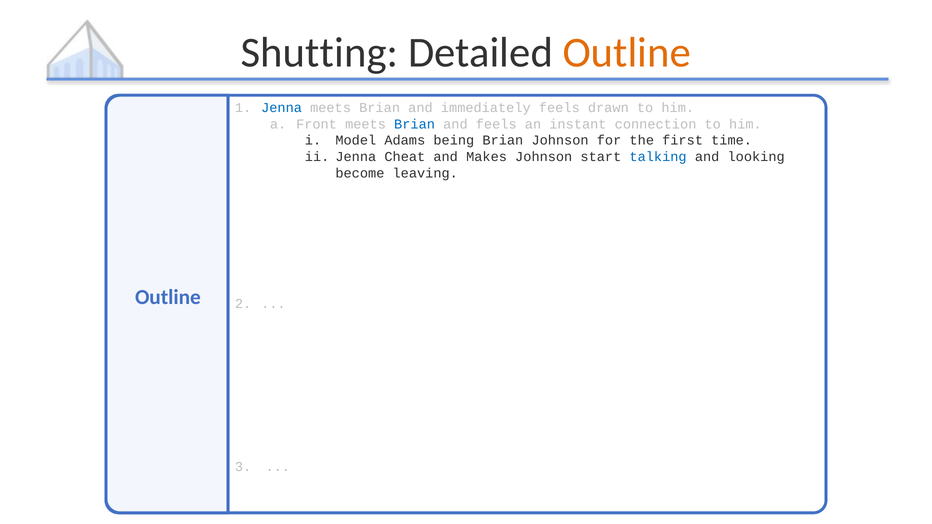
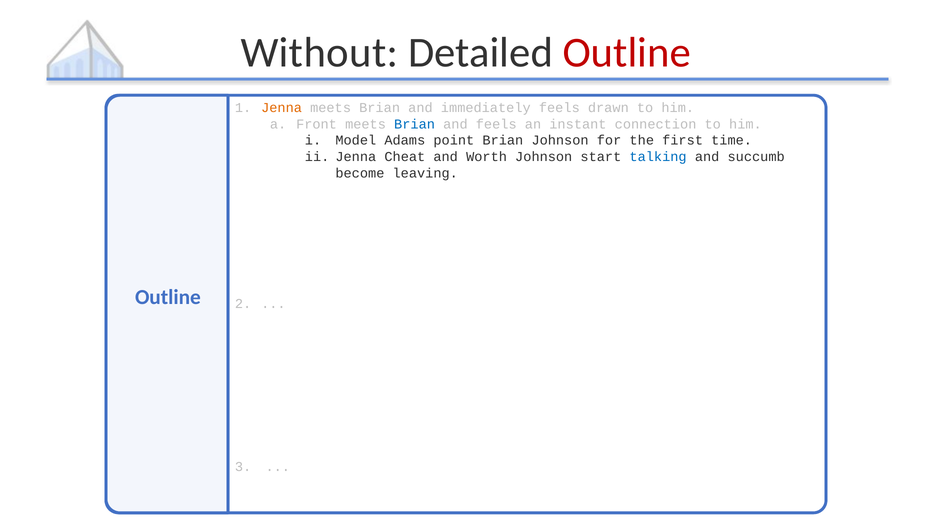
Shutting: Shutting -> Without
Outline at (627, 53) colour: orange -> red
Jenna at (282, 108) colour: blue -> orange
being: being -> point
Makes: Makes -> Worth
looking: looking -> succumb
